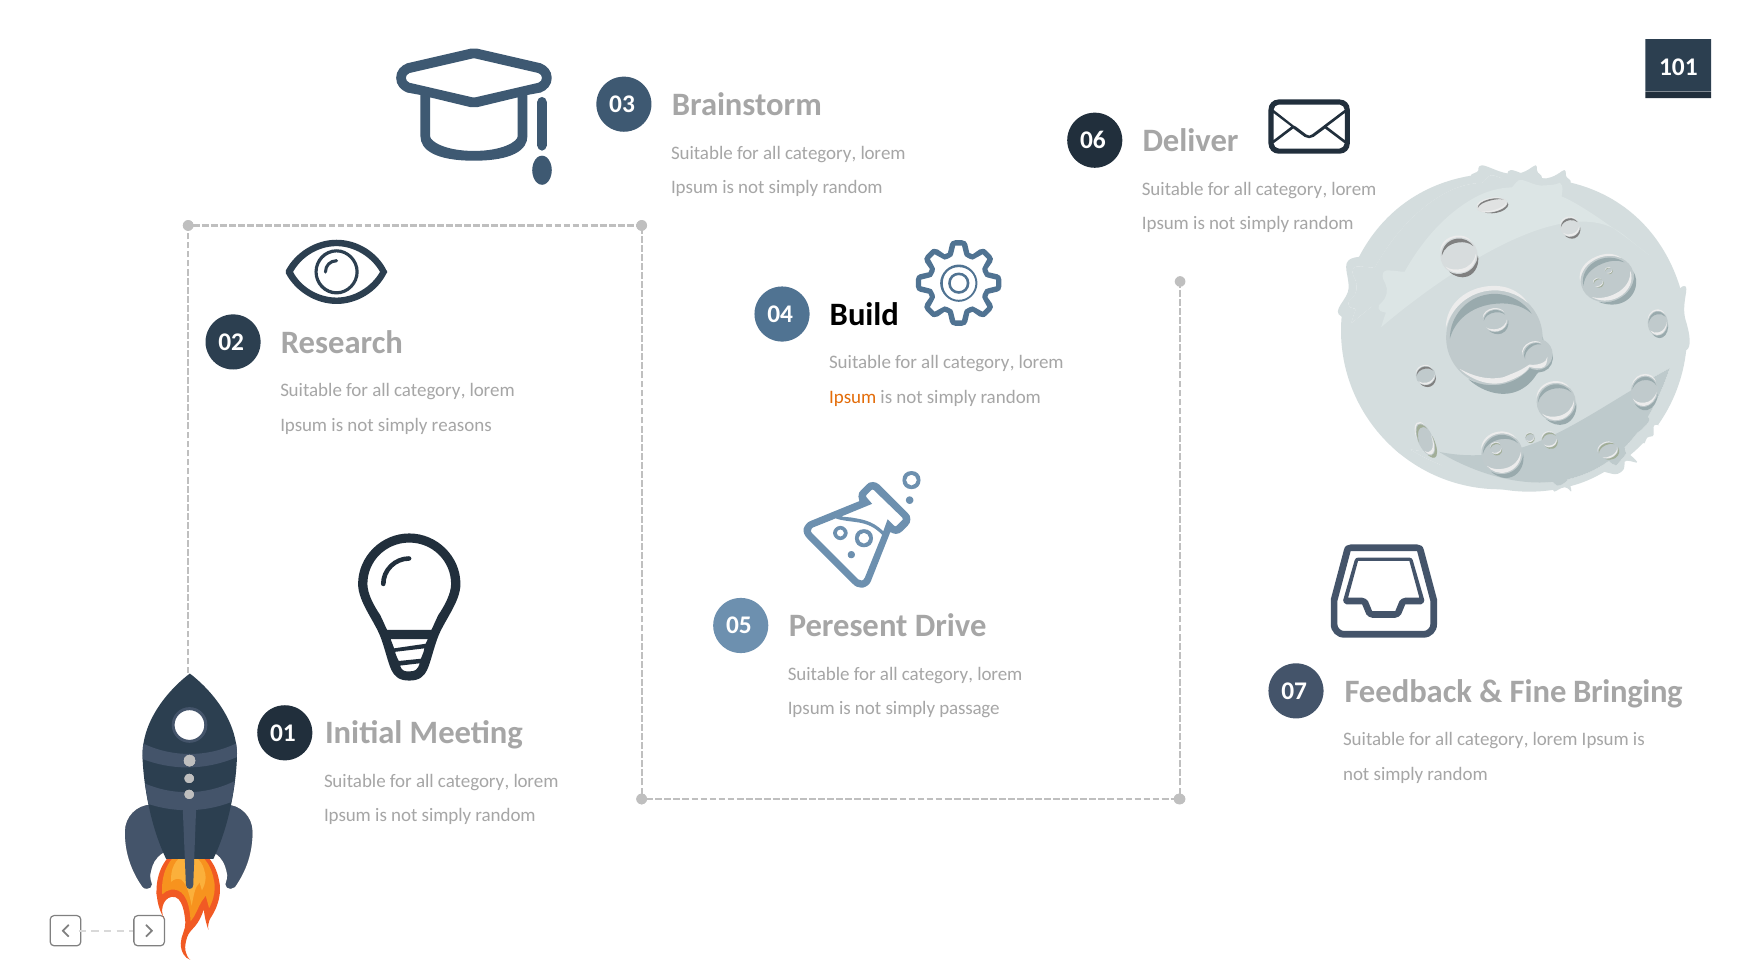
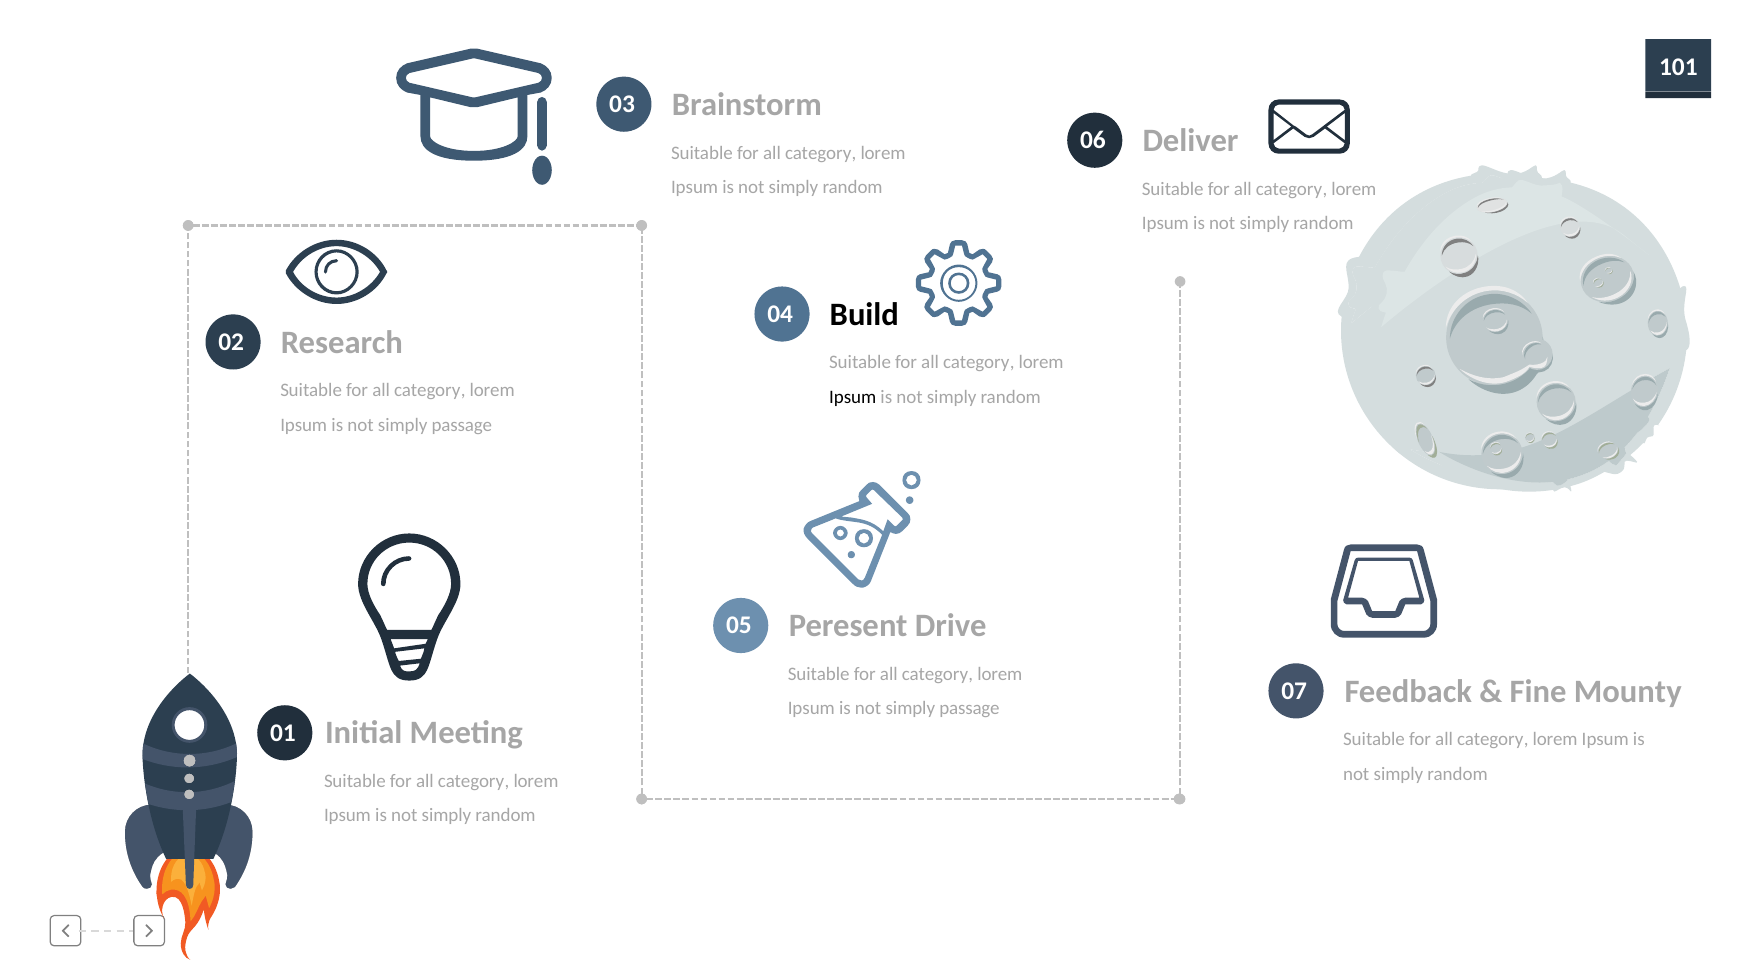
Ipsum at (853, 397) colour: orange -> black
reasons at (462, 425): reasons -> passage
Bringing: Bringing -> Mounty
